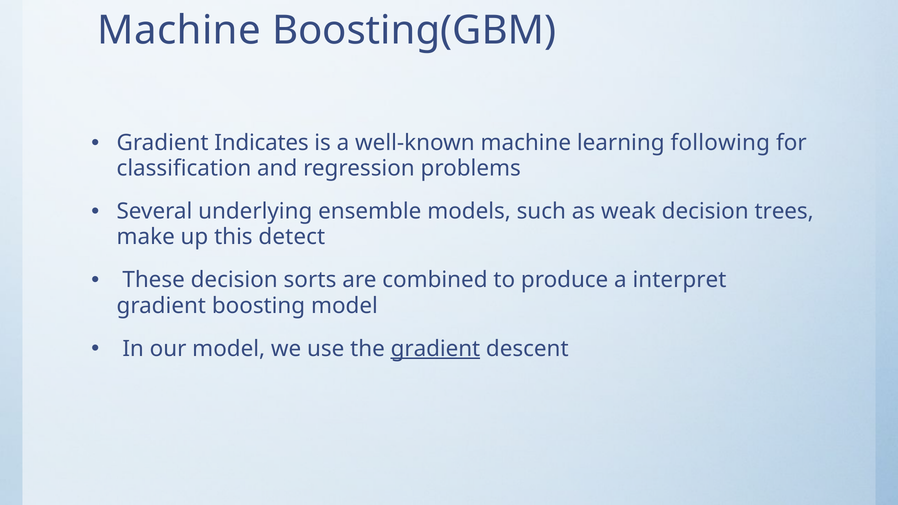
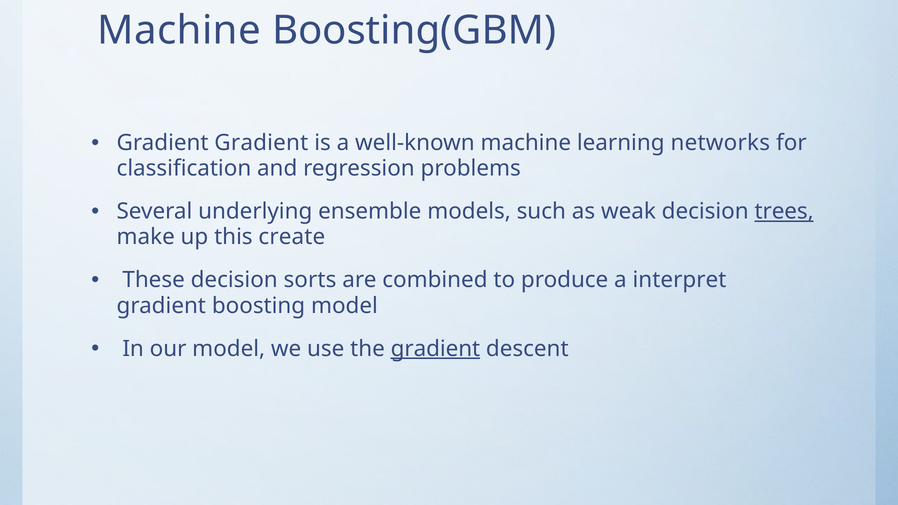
Gradient Indicates: Indicates -> Gradient
following: following -> networks
trees underline: none -> present
detect: detect -> create
